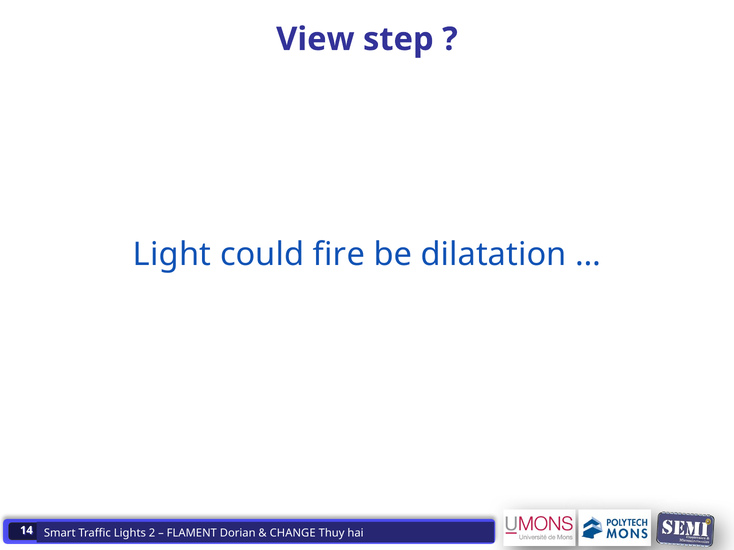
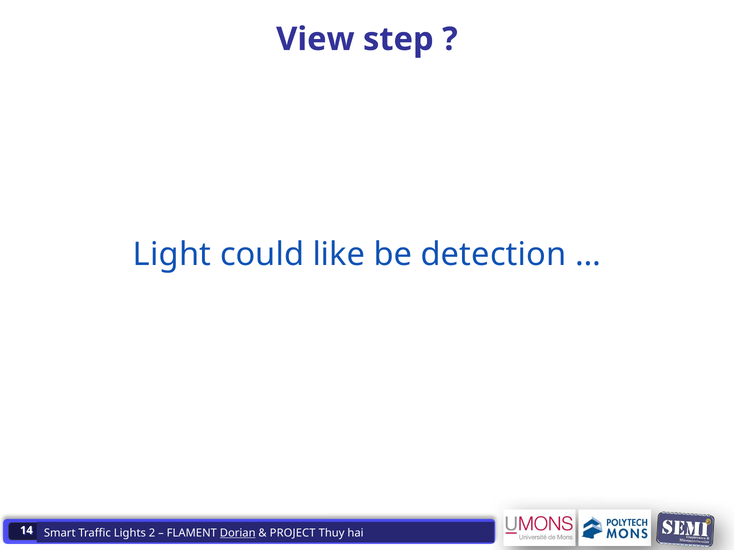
fire: fire -> like
dilatation: dilatation -> detection
Dorian underline: none -> present
CHANGE at (293, 533): CHANGE -> PROJECT
